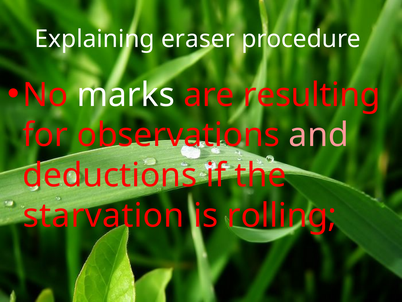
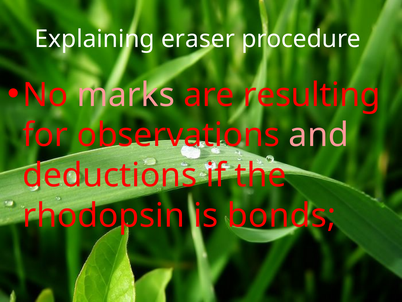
marks colour: white -> pink
starvation: starvation -> rhodopsin
rolling: rolling -> bonds
